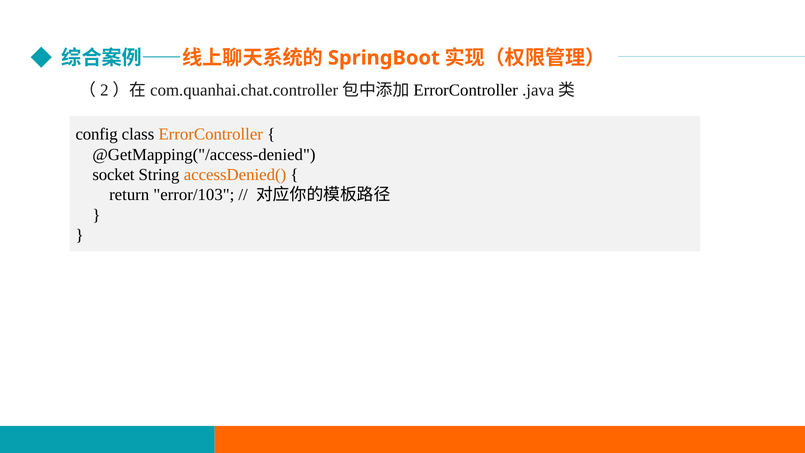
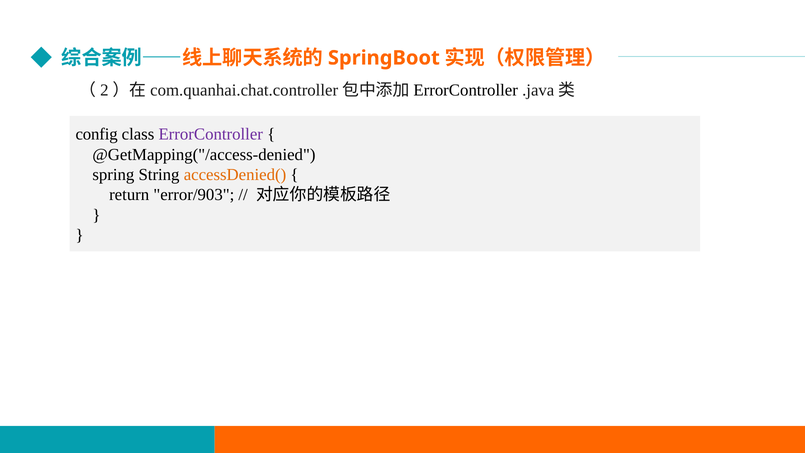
ErrorController colour: orange -> purple
socket: socket -> spring
error/103: error/103 -> error/903
